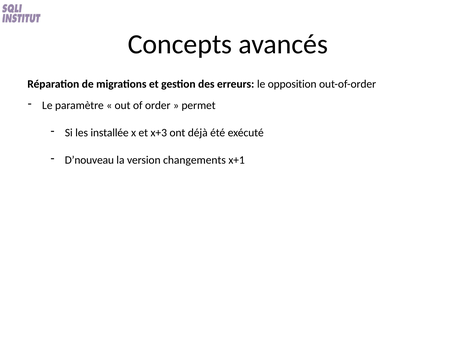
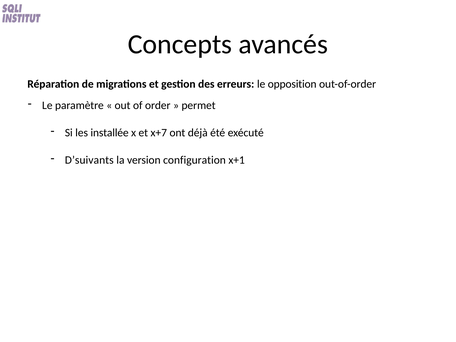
x+3: x+3 -> x+7
D’nouveau: D’nouveau -> D’suivants
changements: changements -> configuration
